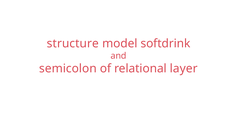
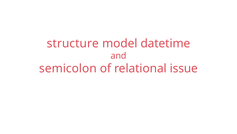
softdrink: softdrink -> datetime
layer: layer -> issue
